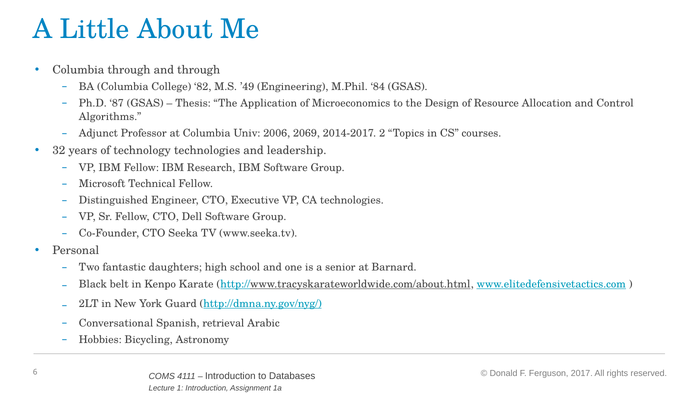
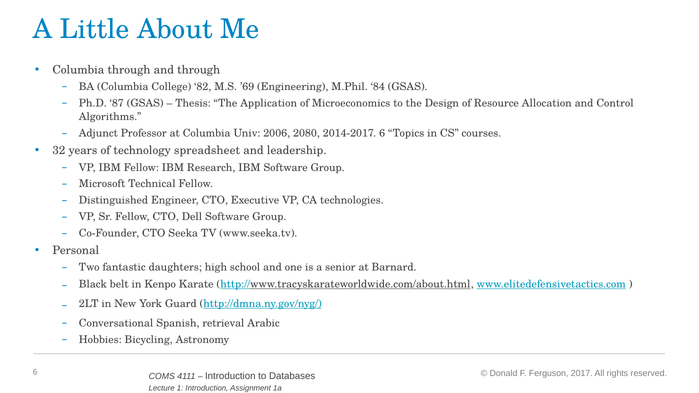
’49: ’49 -> ’69
2069: 2069 -> 2080
2014-2017 2: 2 -> 6
technology technologies: technologies -> spreadsheet
